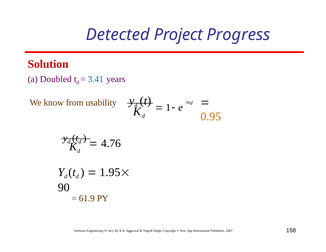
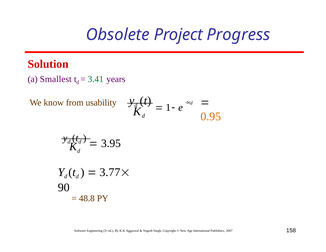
Detected: Detected -> Obsolete
Doubled: Doubled -> Smallest
3.41 colour: blue -> green
4.76: 4.76 -> 3.95
1.95: 1.95 -> 3.77
61.9: 61.9 -> 48.8
